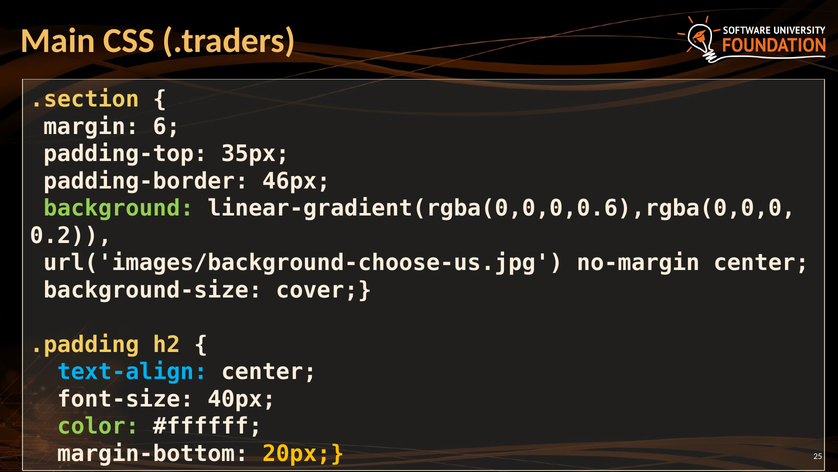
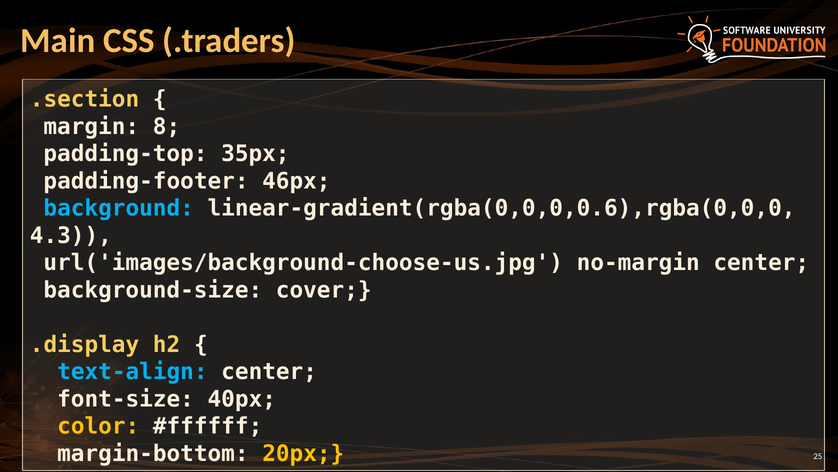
6: 6 -> 8
padding-border: padding-border -> padding-footer
background colour: light green -> light blue
0.2: 0.2 -> 4.3
.padding: .padding -> .display
color colour: light green -> yellow
